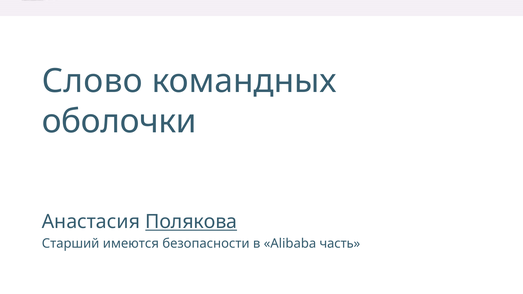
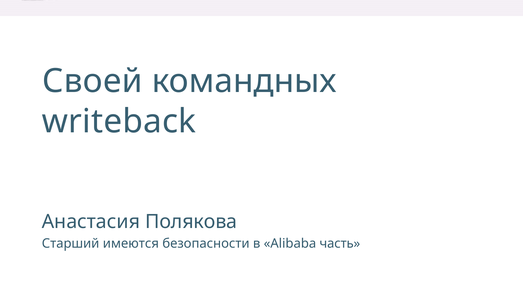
Слово: Слово -> Своей
оболочки: оболочки -> writeback
Полякова underline: present -> none
